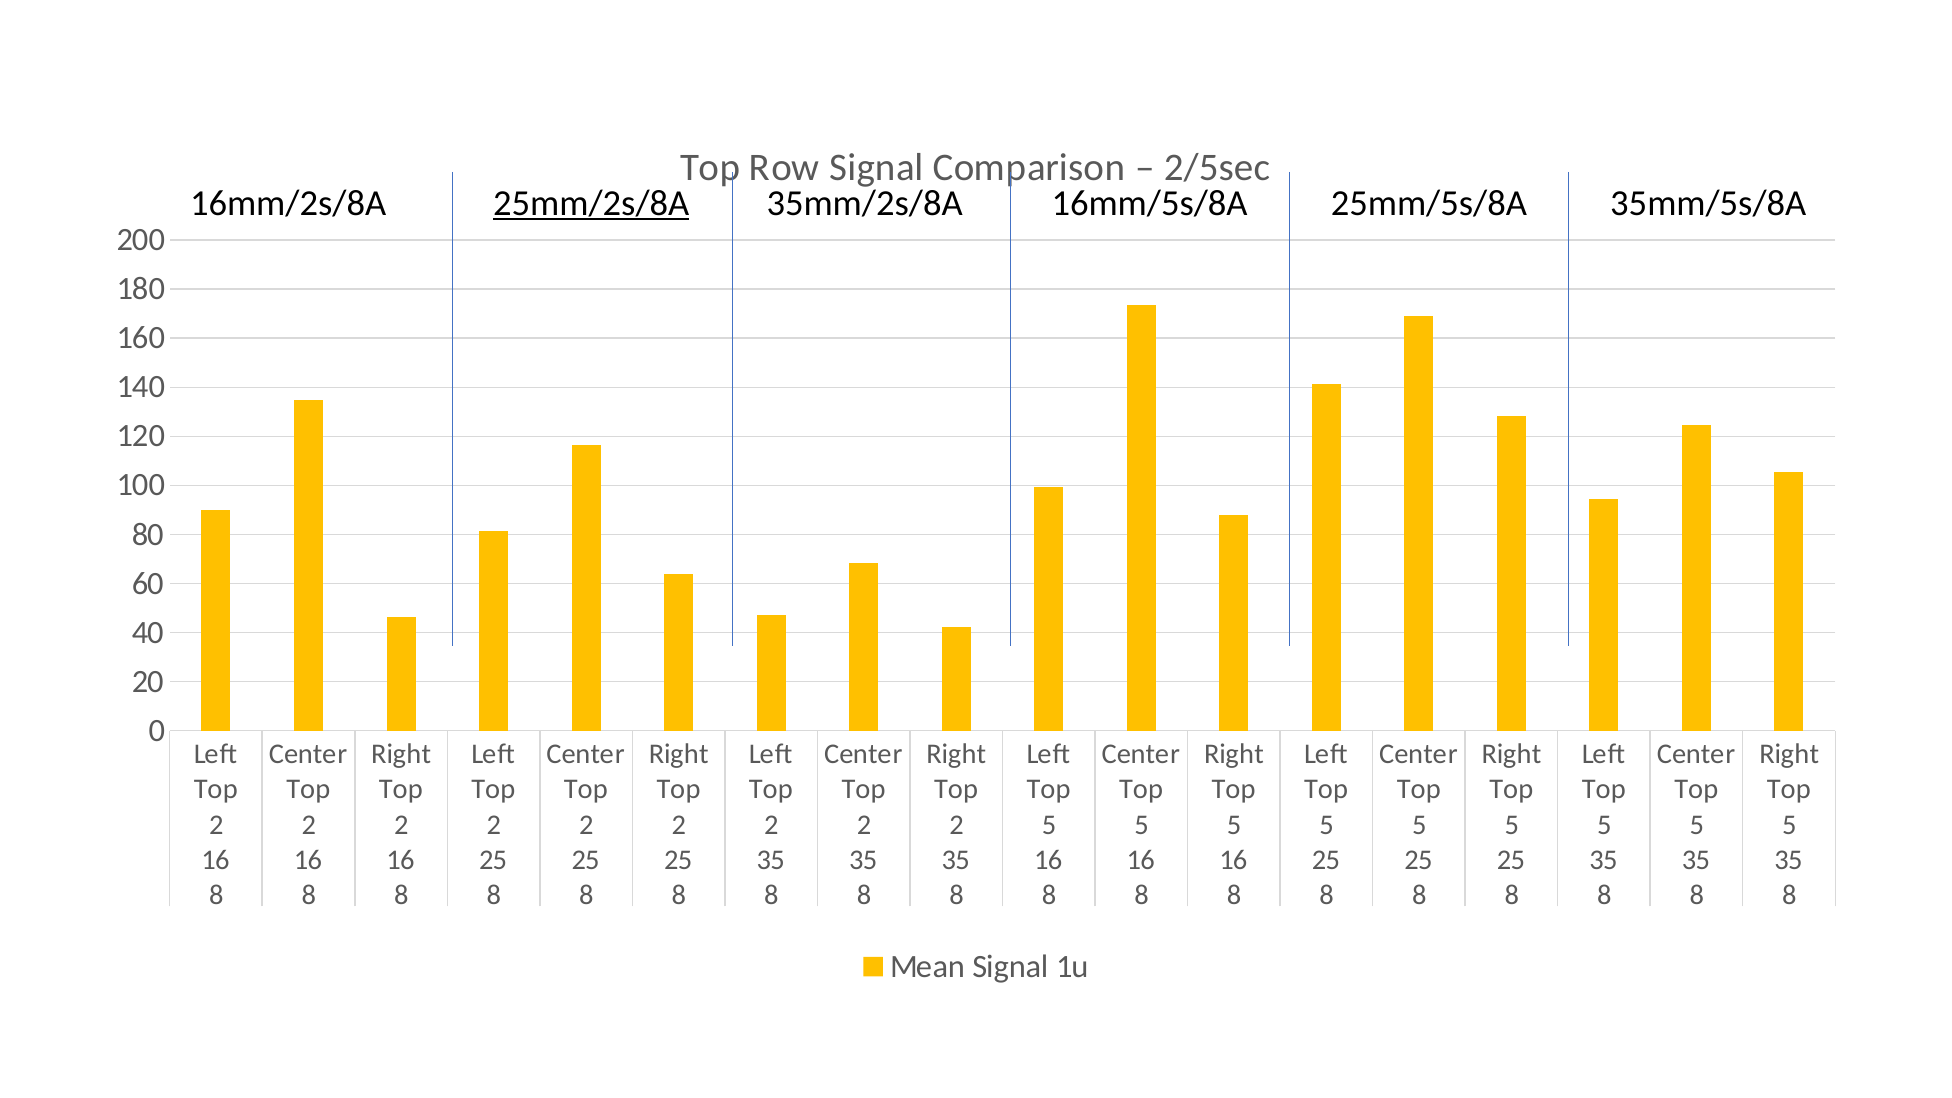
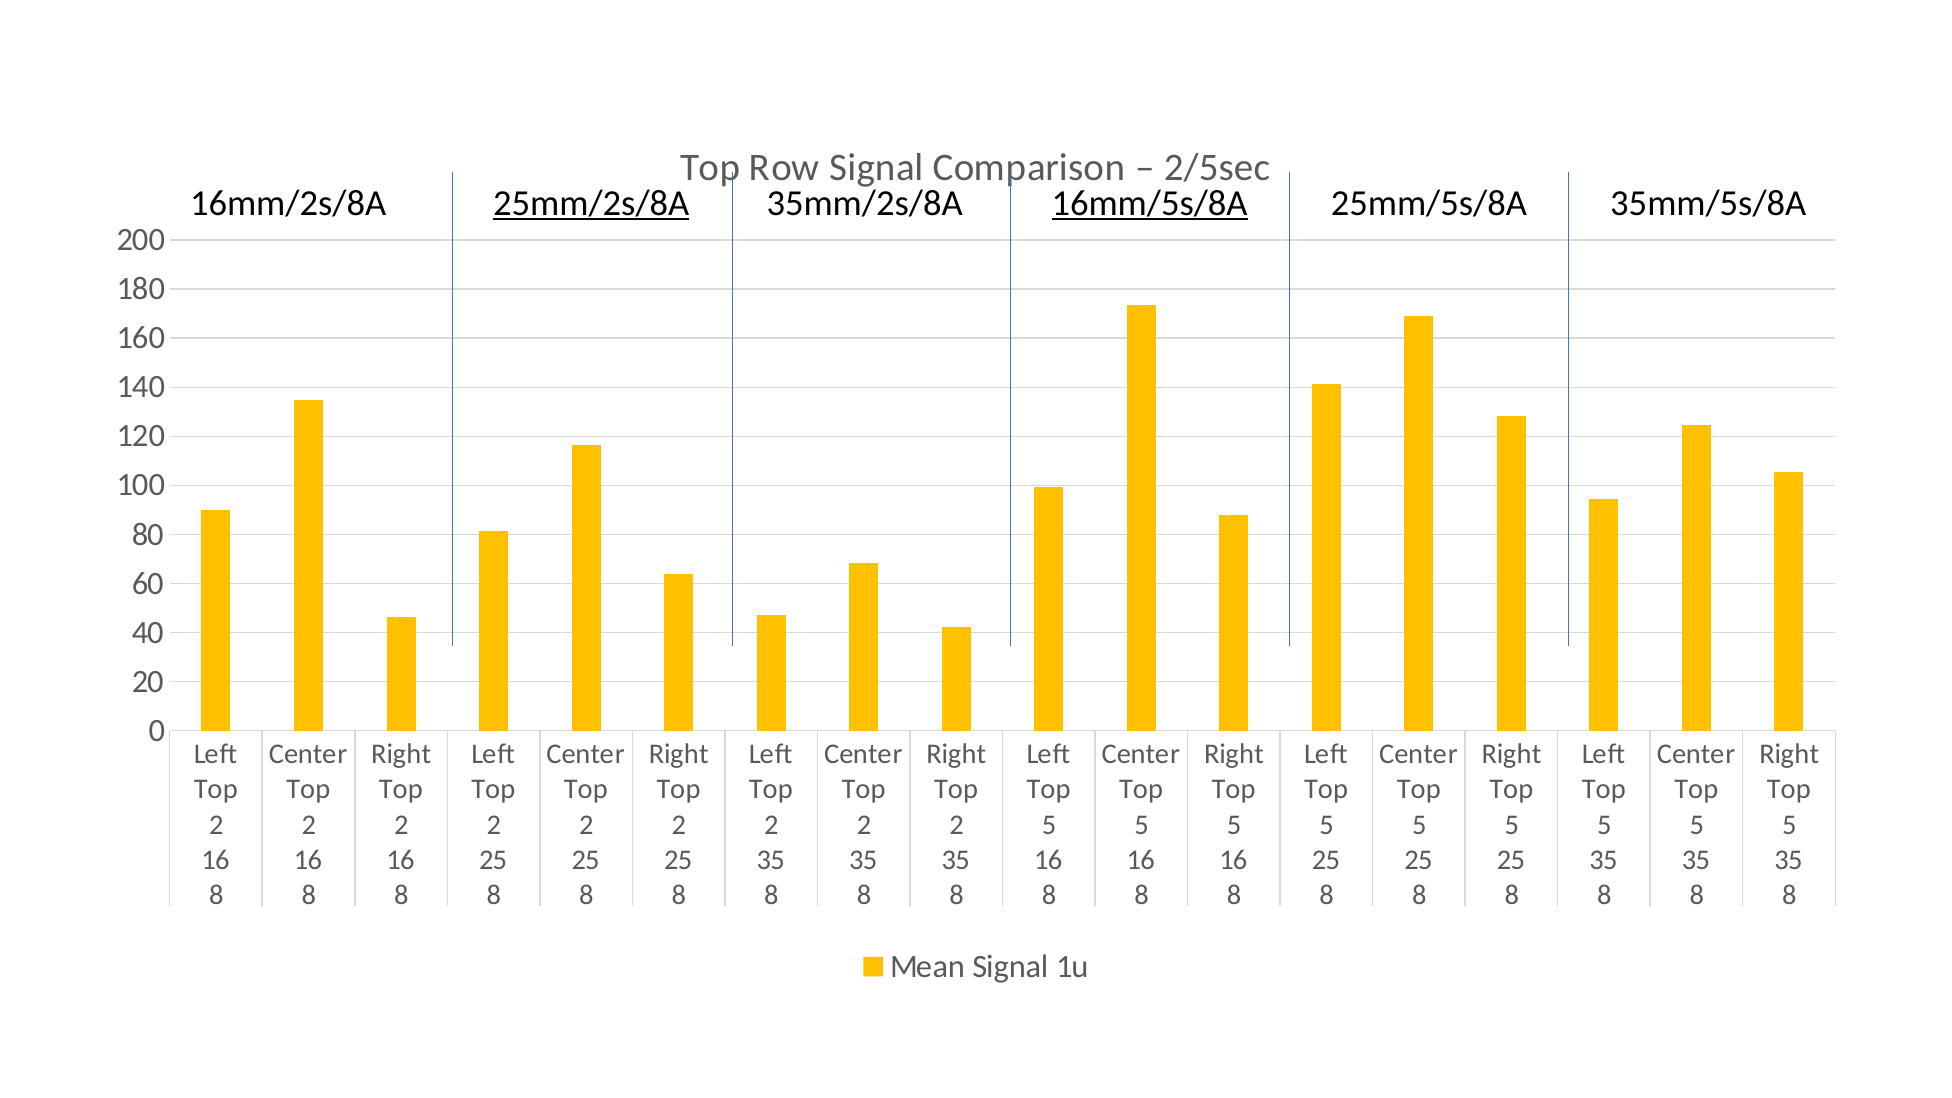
16mm/5s/8A underline: none -> present
